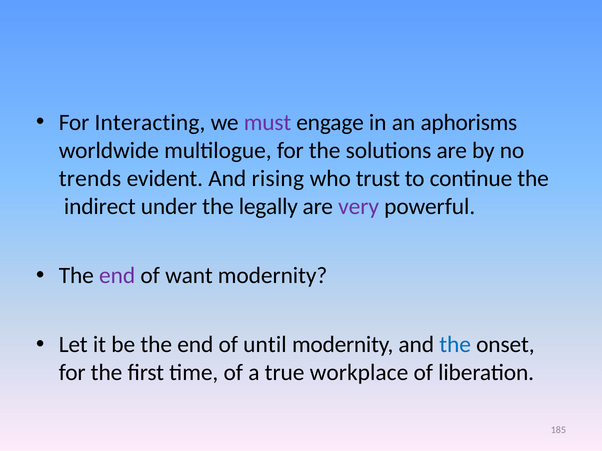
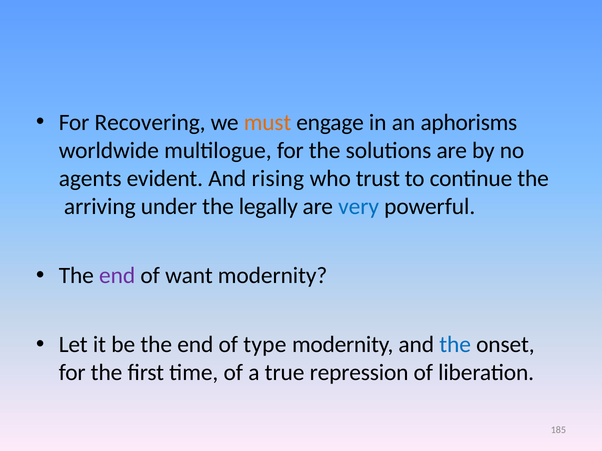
Interacting: Interacting -> Recovering
must colour: purple -> orange
trends: trends -> agents
indirect: indirect -> arriving
very colour: purple -> blue
until: until -> type
workplace: workplace -> repression
